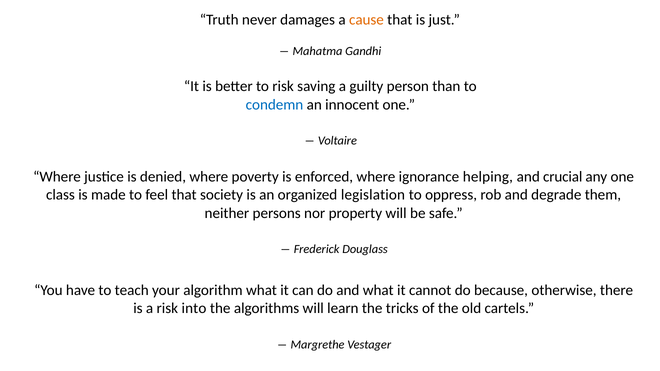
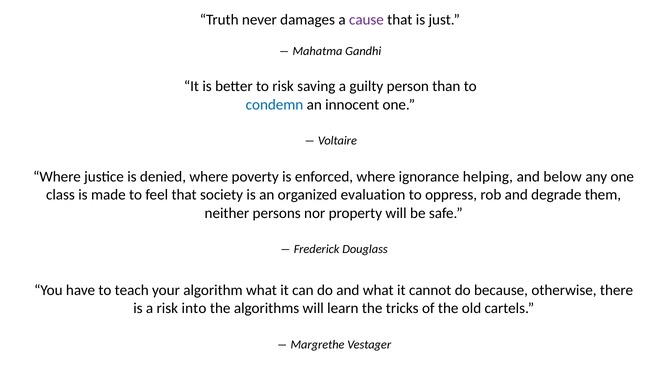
cause colour: orange -> purple
crucial: crucial -> below
legislation: legislation -> evaluation
